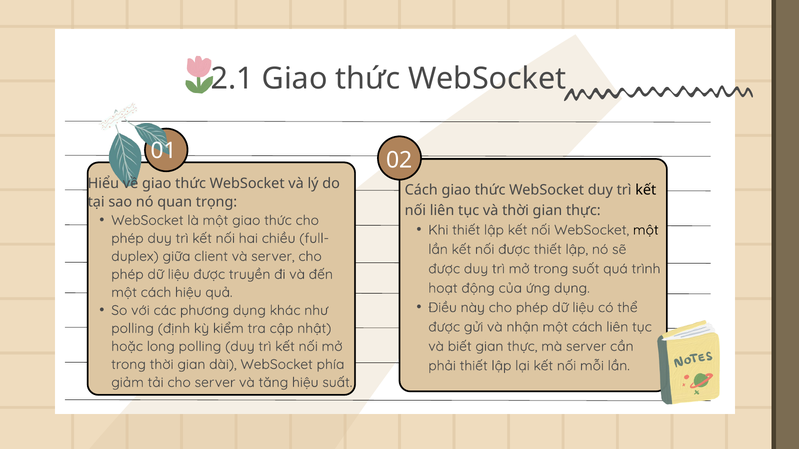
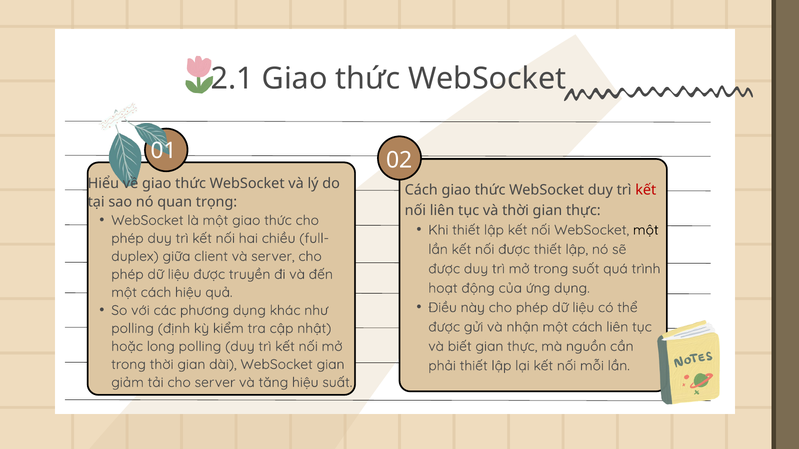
kết at (646, 190) colour: black -> red
mà server: server -> nguồn
WebSocket phía: phía -> gian
